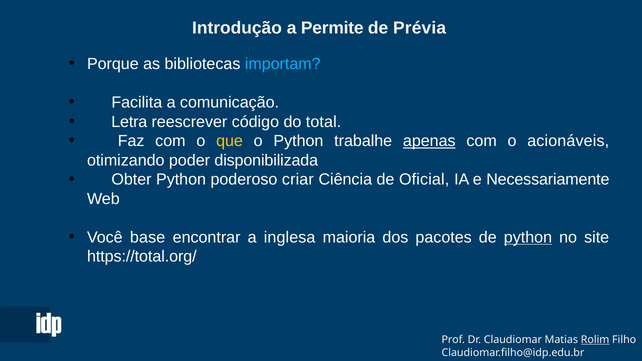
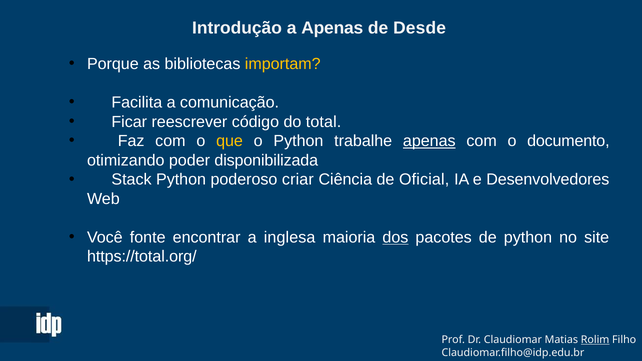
a Permite: Permite -> Apenas
Prévia: Prévia -> Desde
importam colour: light blue -> yellow
Letra: Letra -> Ficar
acionáveis: acionáveis -> documento
Obter: Obter -> Stack
Necessariamente: Necessariamente -> Desenvolvedores
base: base -> fonte
dos underline: none -> present
python at (528, 237) underline: present -> none
